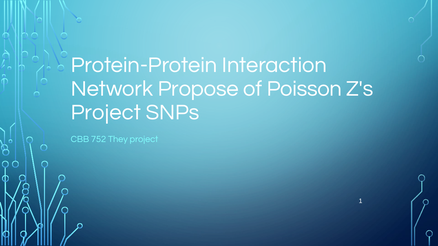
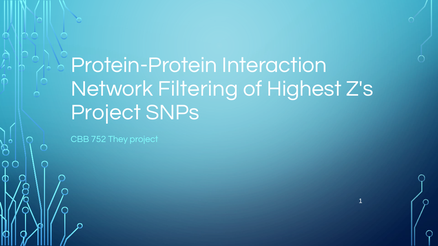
Propose: Propose -> Filtering
Poisson: Poisson -> Highest
